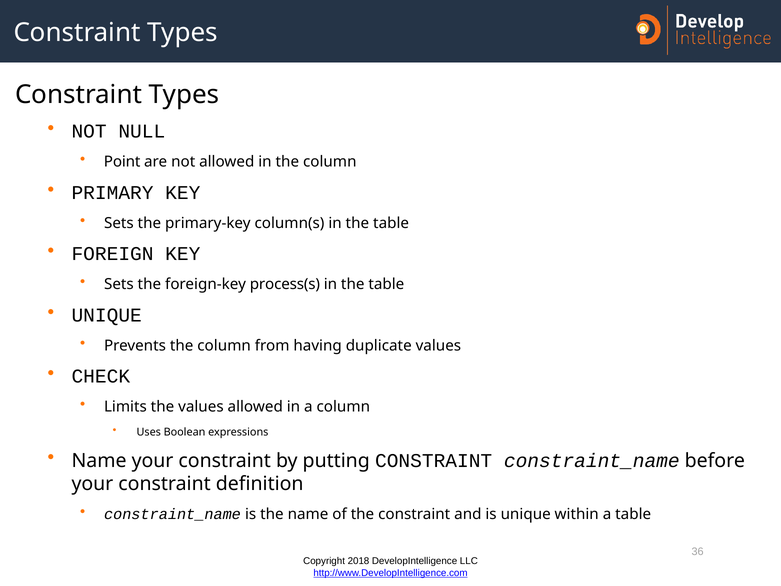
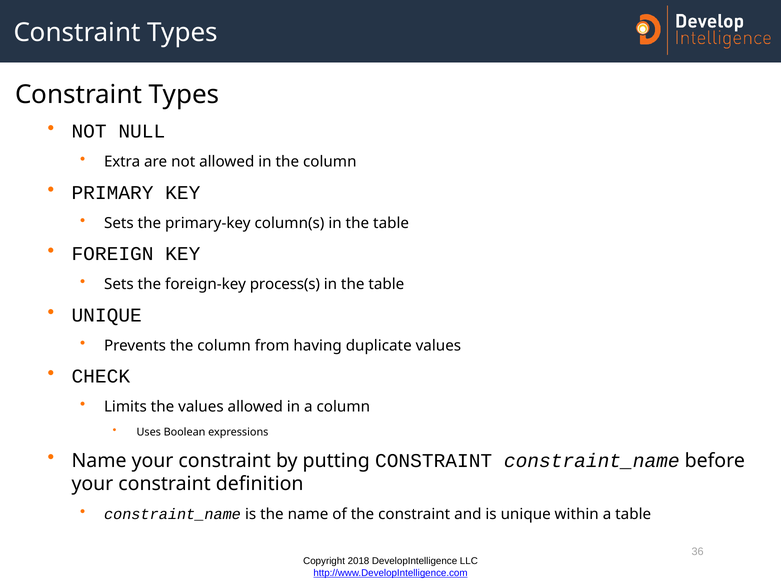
Point: Point -> Extra
